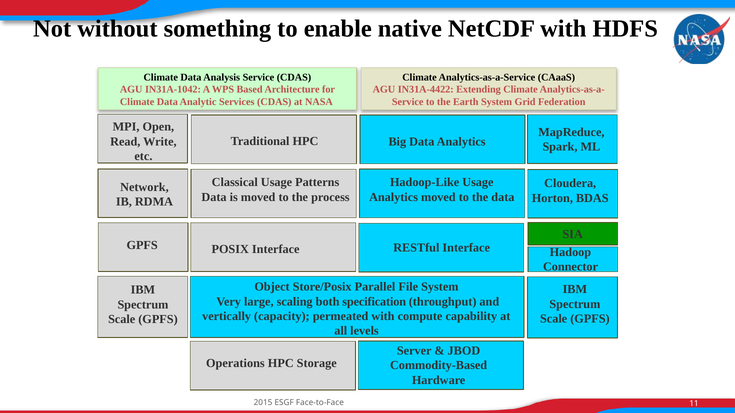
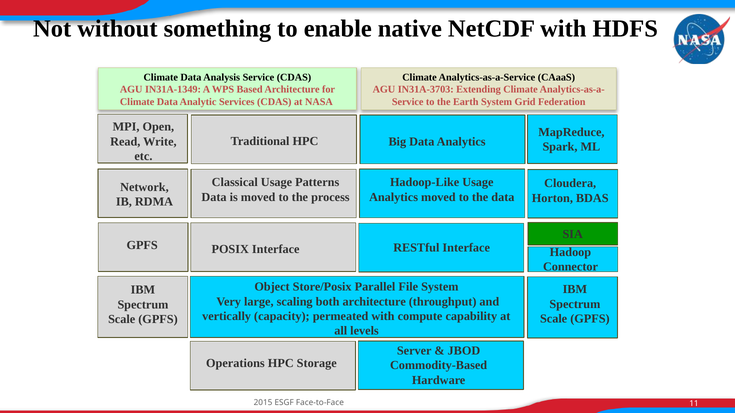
IN31A-1042: IN31A-1042 -> IN31A-1349
IN31A-4422: IN31A-4422 -> IN31A-3703
both specification: specification -> architecture
